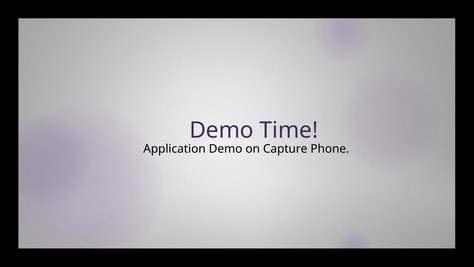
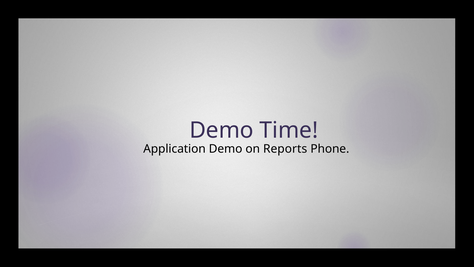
Capture: Capture -> Reports
